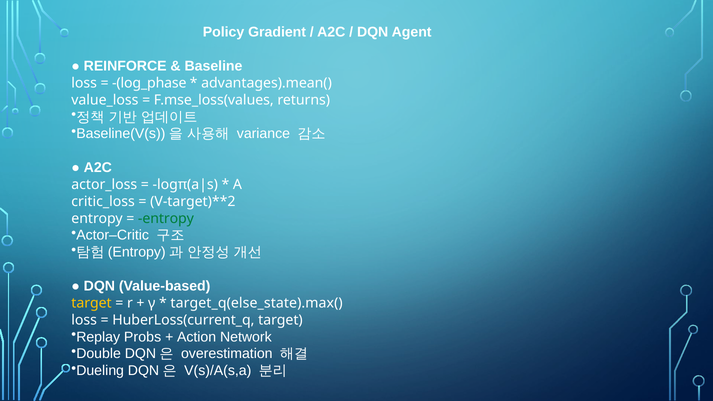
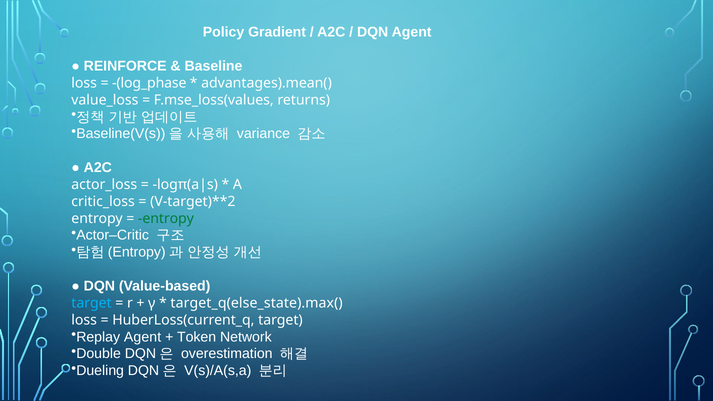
target at (92, 303) colour: yellow -> light blue
Replay Probs: Probs -> Agent
Action: Action -> Token
